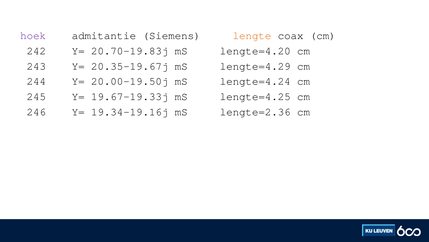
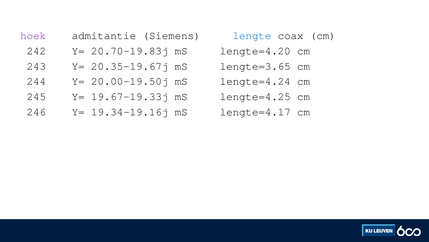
lengte colour: orange -> blue
lengte=4.29: lengte=4.29 -> lengte=3.65
lengte=2.36: lengte=2.36 -> lengte=4.17
